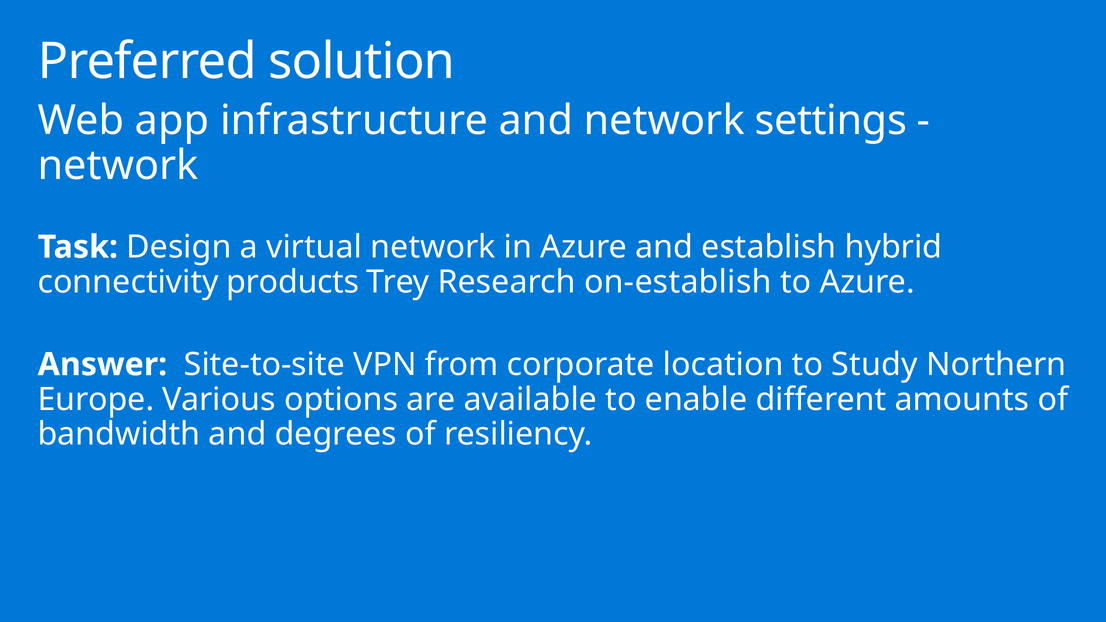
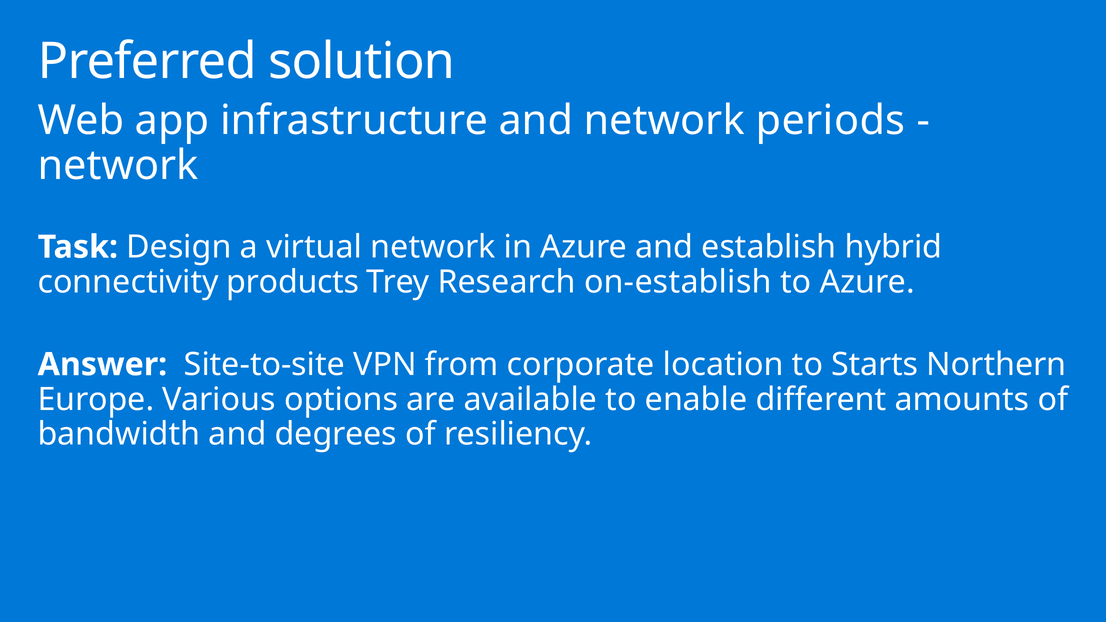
settings: settings -> periods
Study: Study -> Starts
